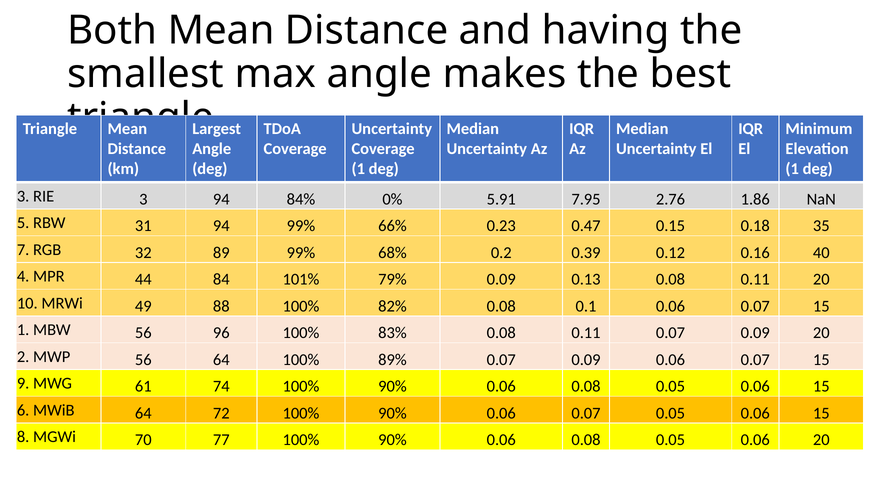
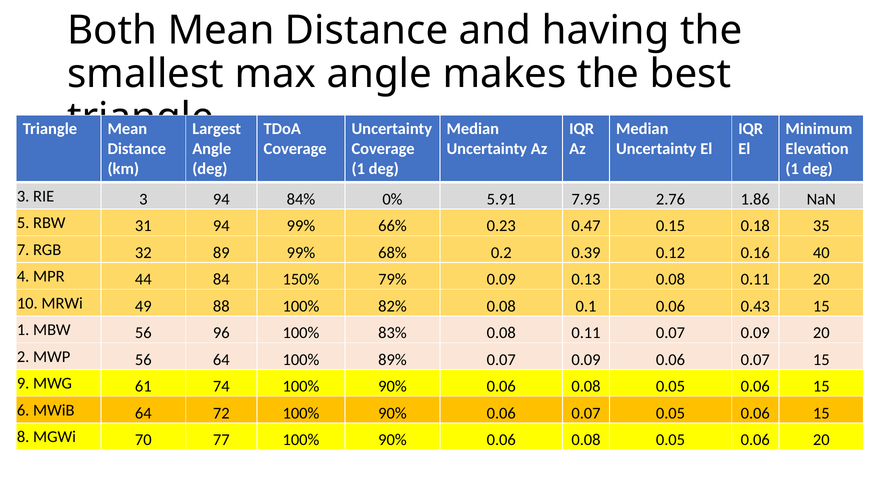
101%: 101% -> 150%
0.1 0.06 0.07: 0.07 -> 0.43
